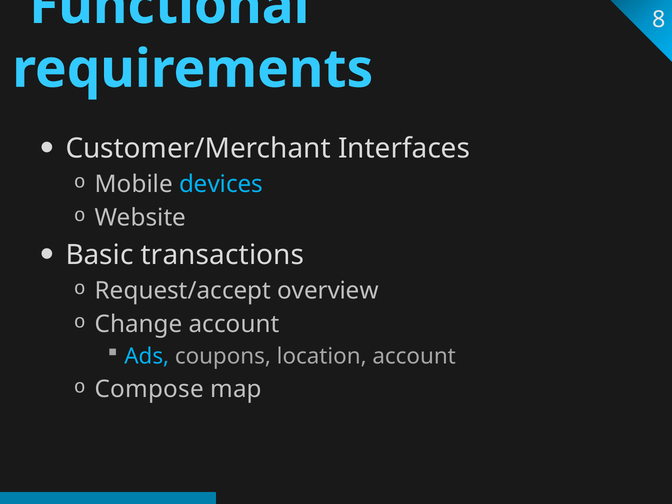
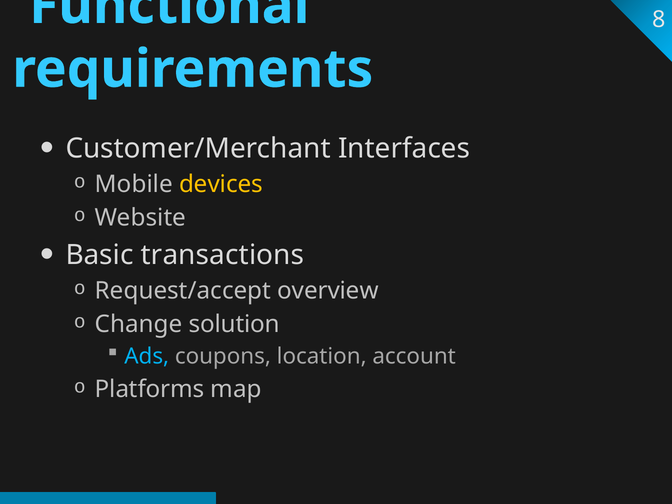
devices colour: light blue -> yellow
Change account: account -> solution
Compose: Compose -> Platforms
